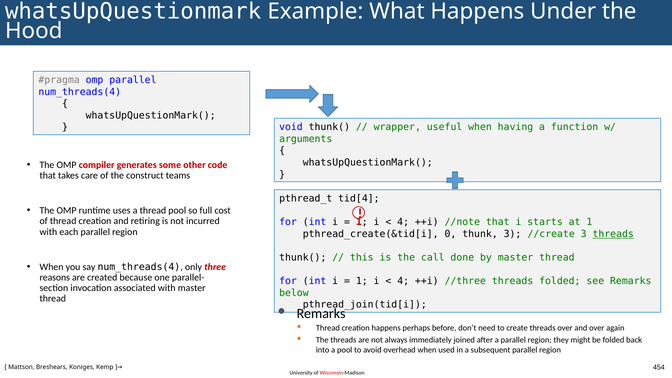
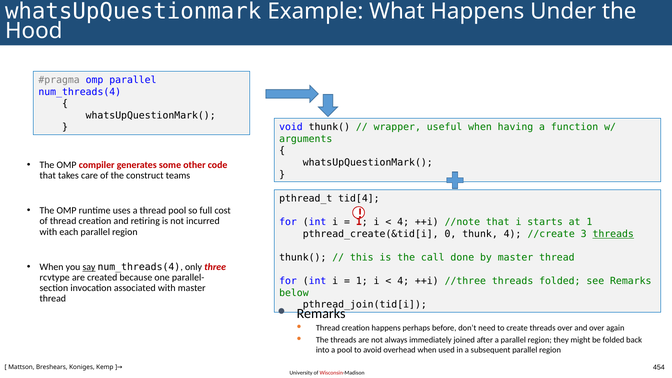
thunk 3: 3 -> 4
say underline: none -> present
reasons: reasons -> rcvtype
